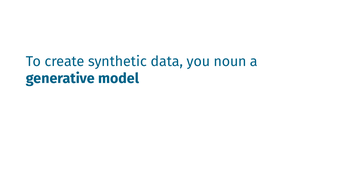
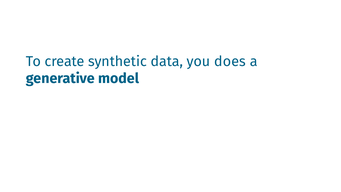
noun: noun -> does
